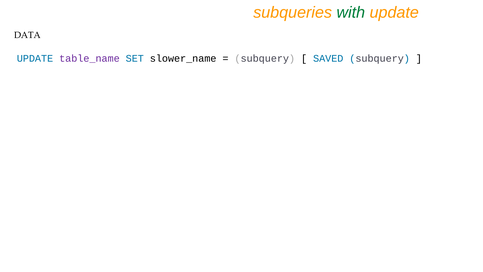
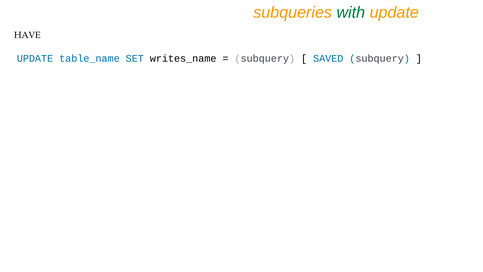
DATA: DATA -> HAVE
table_name colour: purple -> blue
slower_name: slower_name -> writes_name
